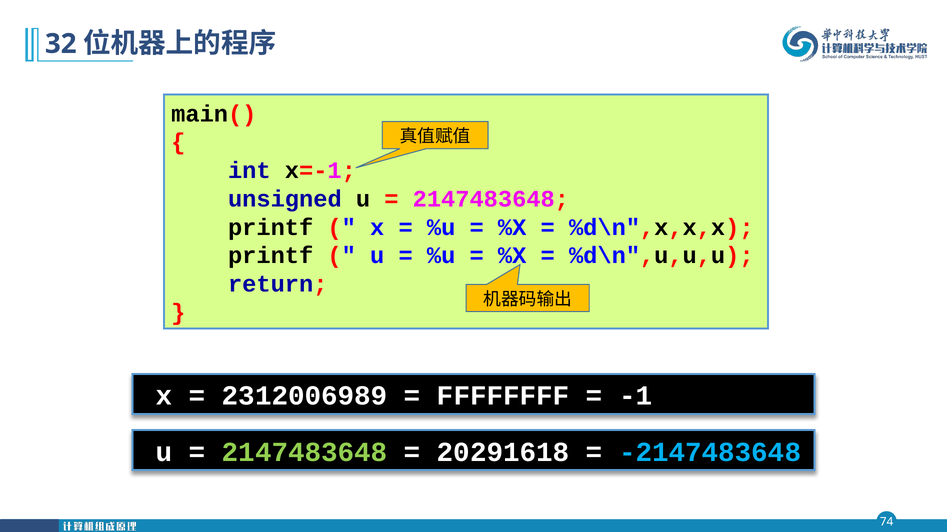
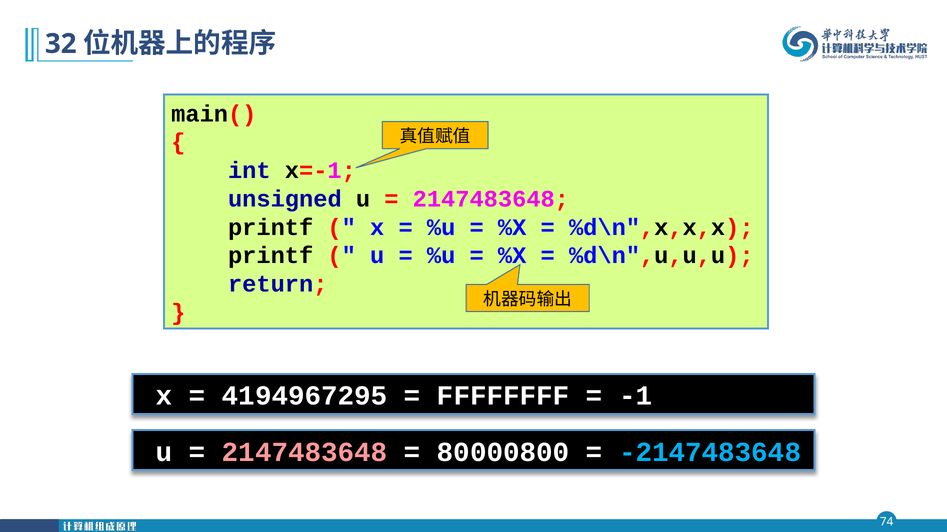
2312006989: 2312006989 -> 4194967295
2147483648 at (305, 452) colour: light green -> pink
20291618: 20291618 -> 80000800
